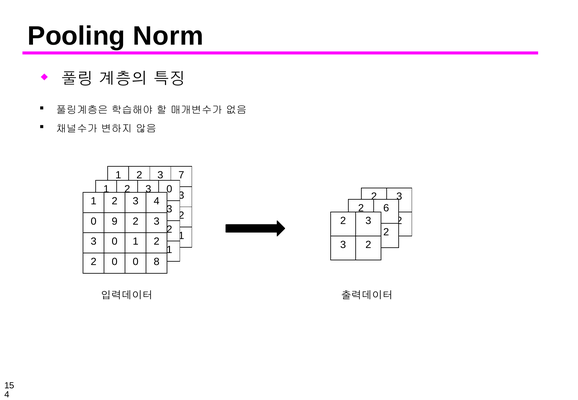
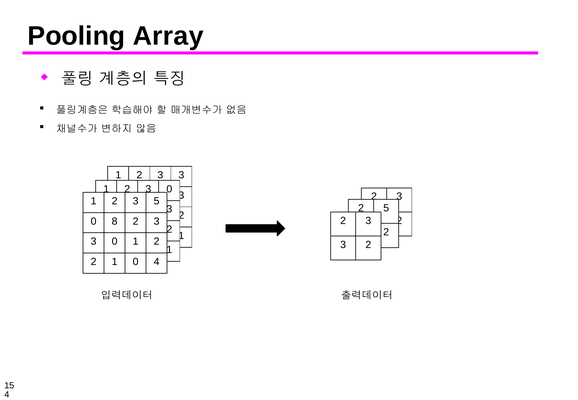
Norm: Norm -> Array
7 at (181, 175): 7 -> 3
3 4: 4 -> 5
6 at (386, 208): 6 -> 5
9: 9 -> 8
2 0: 0 -> 1
0 8: 8 -> 4
